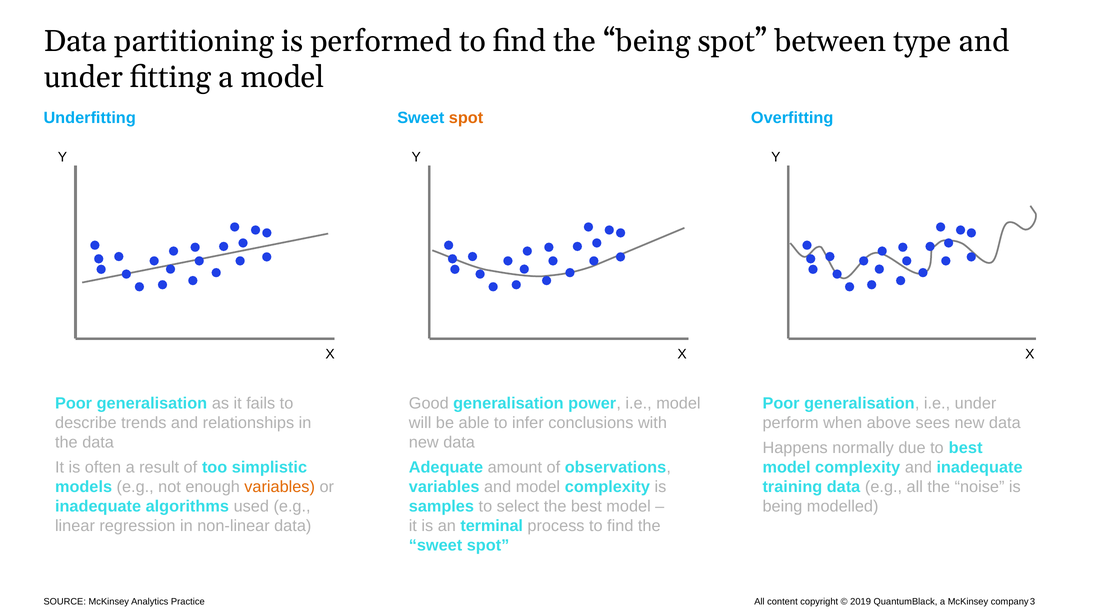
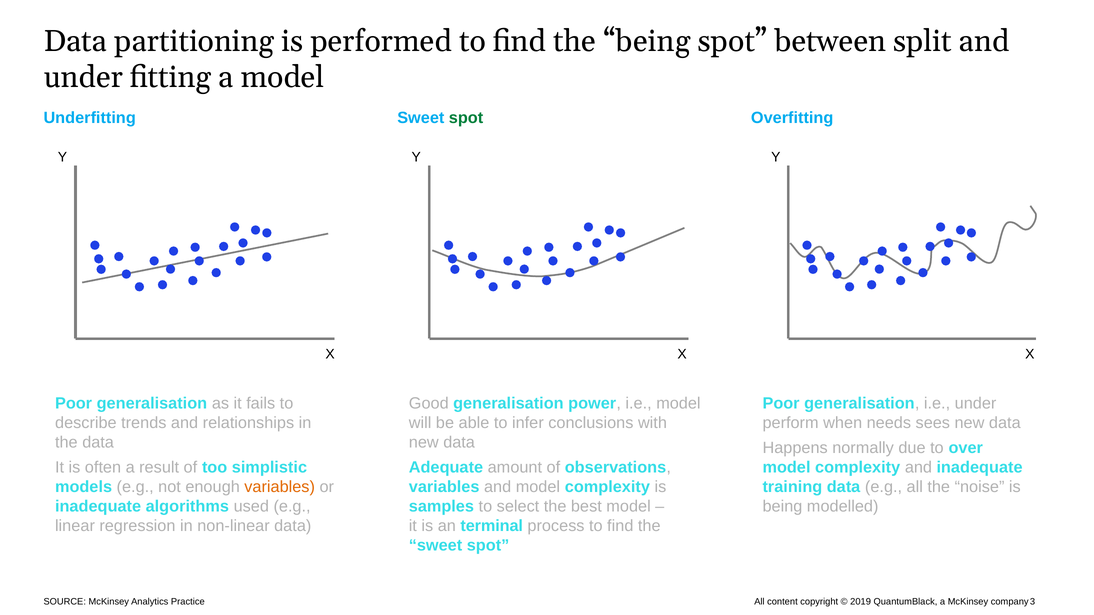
type: type -> split
spot at (466, 118) colour: orange -> green
above: above -> needs
to best: best -> over
